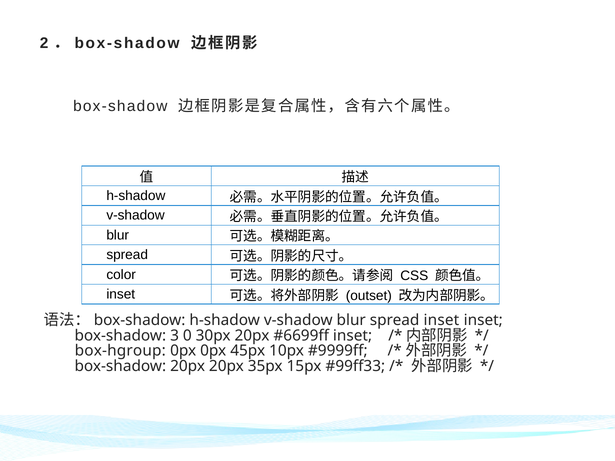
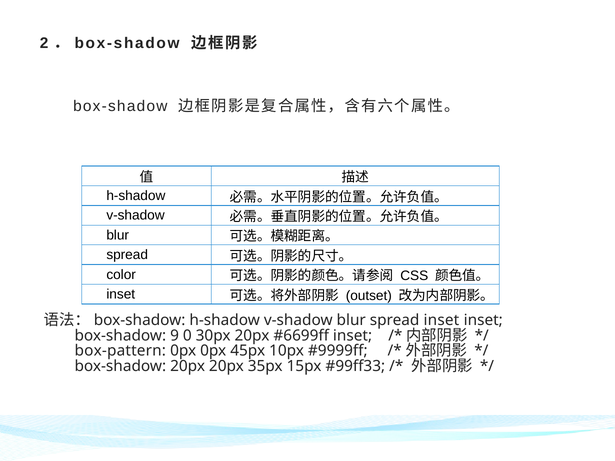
3: 3 -> 9
box-hgroup: box-hgroup -> box-pattern
